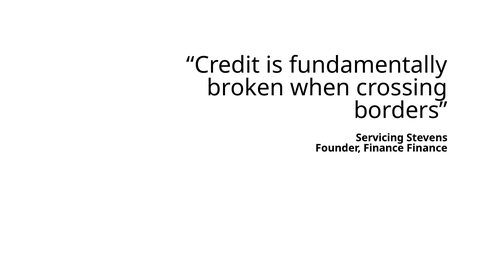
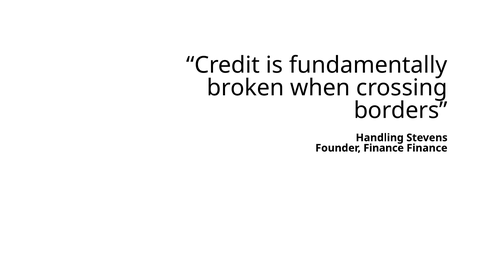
Servicing: Servicing -> Handling
